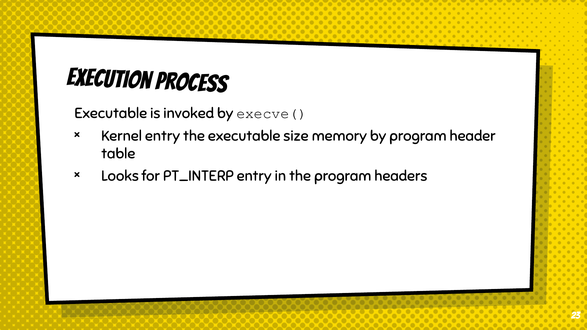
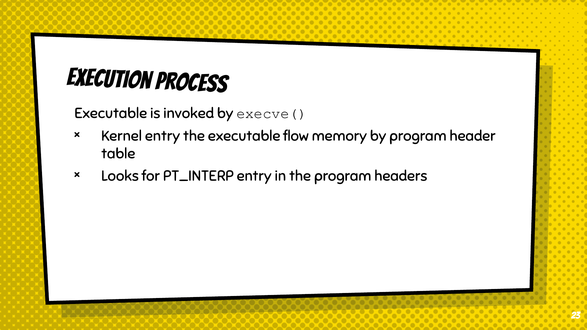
size: size -> flow
